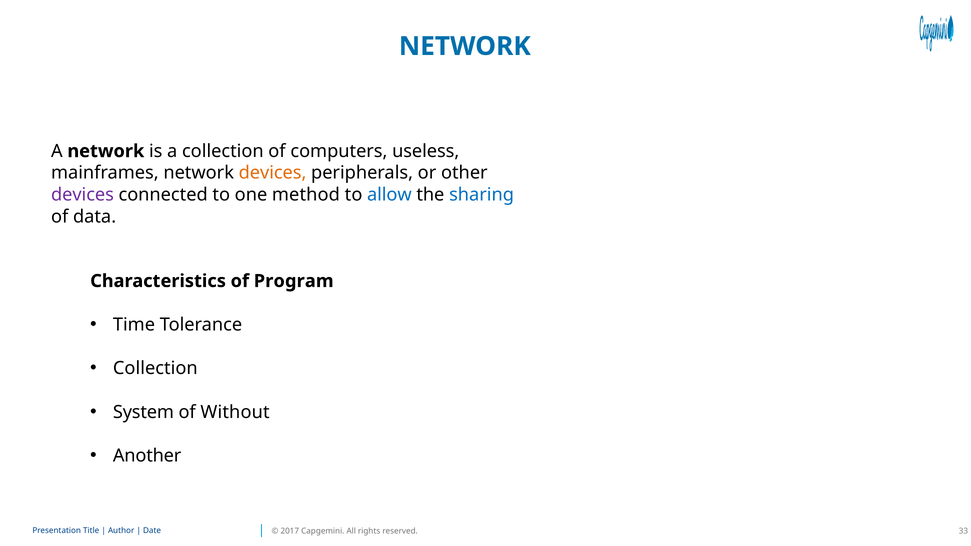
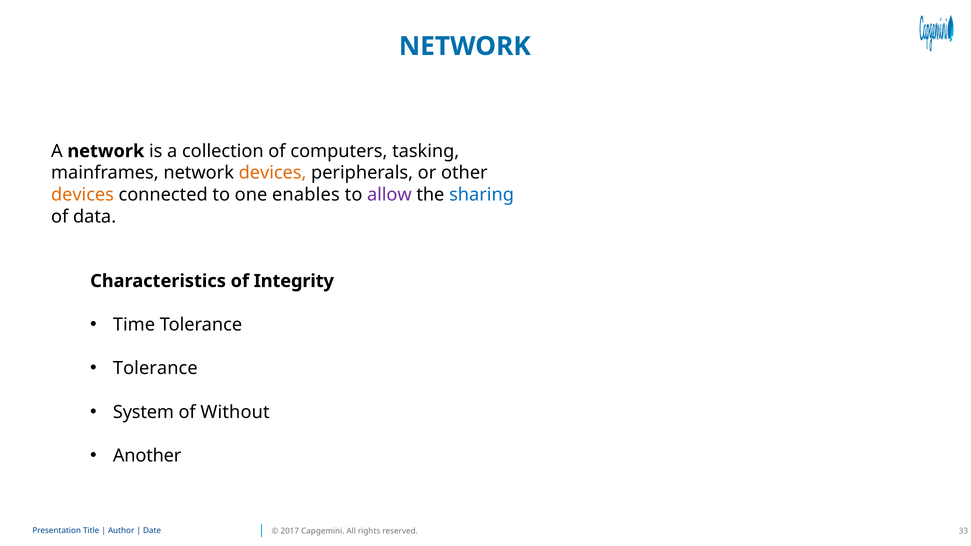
useless: useless -> tasking
devices at (82, 195) colour: purple -> orange
method: method -> enables
allow colour: blue -> purple
Program: Program -> Integrity
Collection at (155, 369): Collection -> Tolerance
